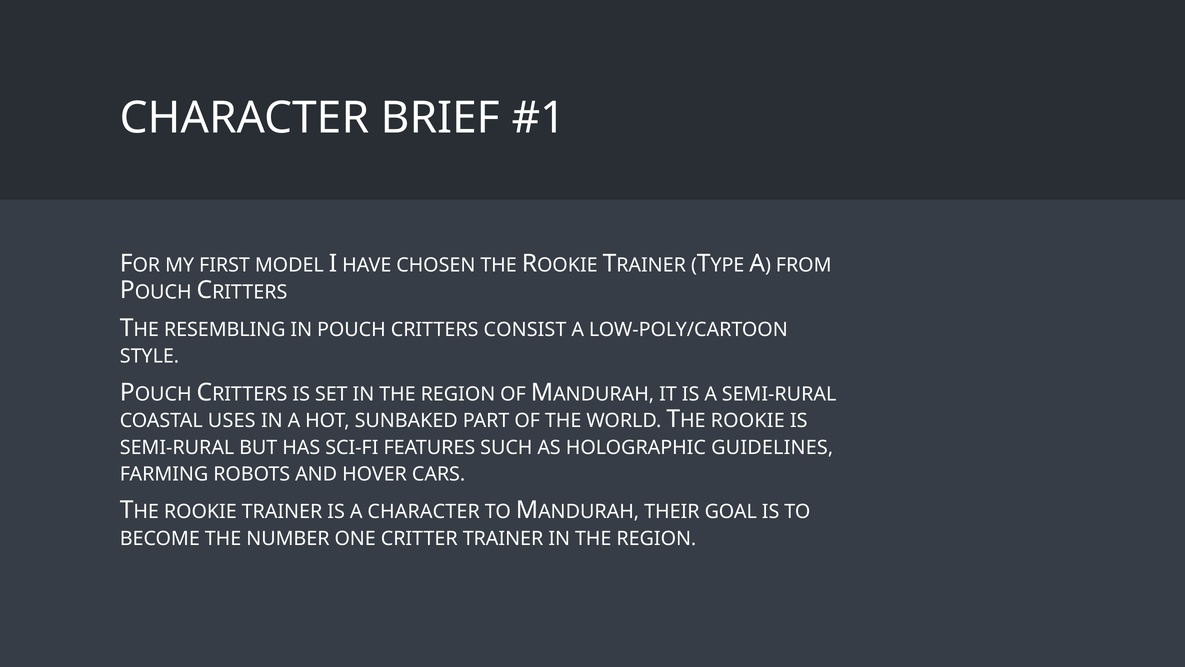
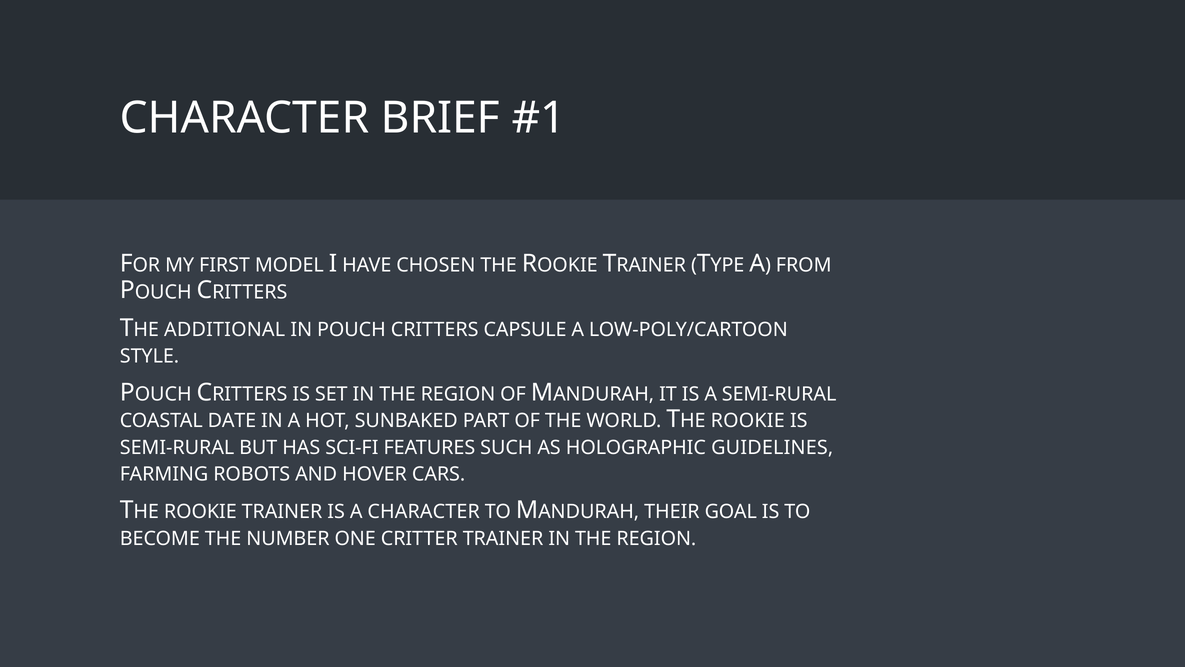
RESEMBLING: RESEMBLING -> ADDITIONAL
CONSIST: CONSIST -> CAPSULE
USES: USES -> DATE
